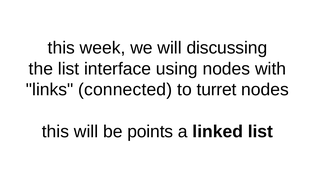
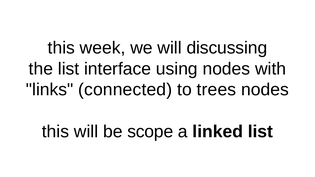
turret: turret -> trees
points: points -> scope
